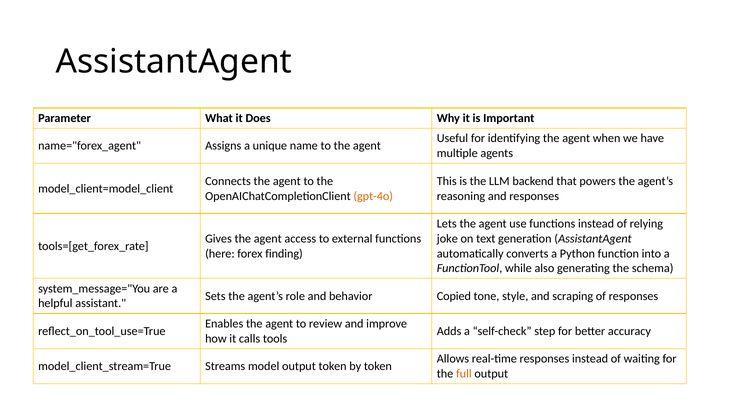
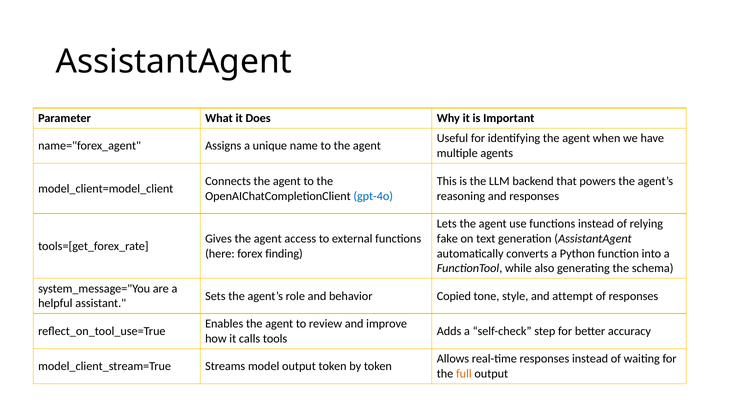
gpt-4o colour: orange -> blue
joke: joke -> fake
scraping: scraping -> attempt
